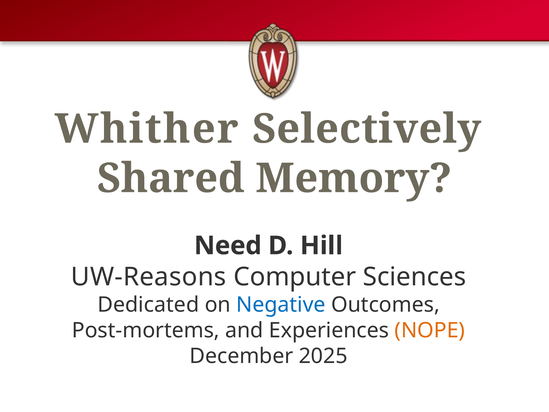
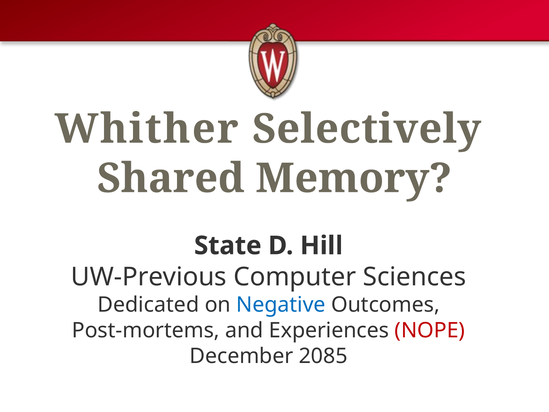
Need: Need -> State
UW-Reasons: UW-Reasons -> UW-Previous
NOPE colour: orange -> red
2025: 2025 -> 2085
